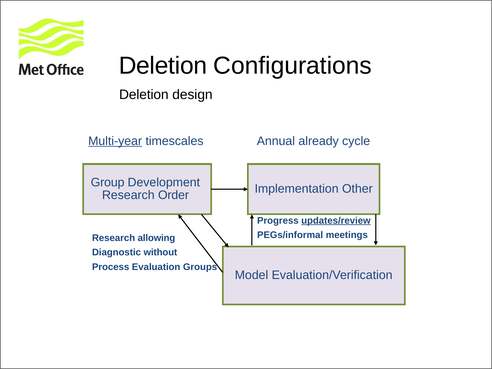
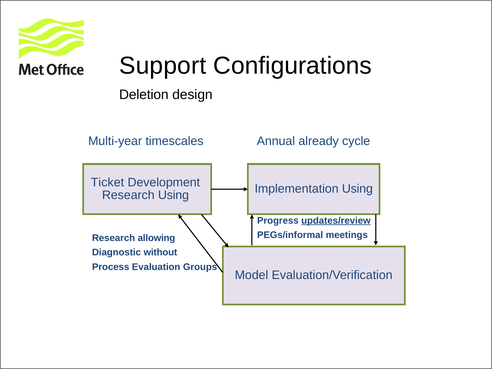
Deletion at (163, 66): Deletion -> Support
Multi-year underline: present -> none
Group: Group -> Ticket
Implementation Other: Other -> Using
Research Order: Order -> Using
